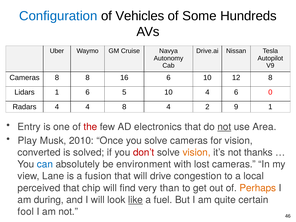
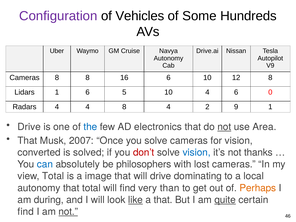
Configuration colour: blue -> purple
Entry at (29, 127): Entry -> Drive
the colour: red -> blue
Play at (27, 141): Play -> That
2010: 2010 -> 2007
vision at (197, 152) colour: orange -> blue
environment: environment -> philosophers
view Lane: Lane -> Total
fusion: fusion -> image
congestion: congestion -> dominating
perceived at (39, 188): perceived -> autonomy
that chip: chip -> total
a fuel: fuel -> that
quite underline: none -> present
fool at (26, 212): fool -> find
not at (68, 212) underline: none -> present
